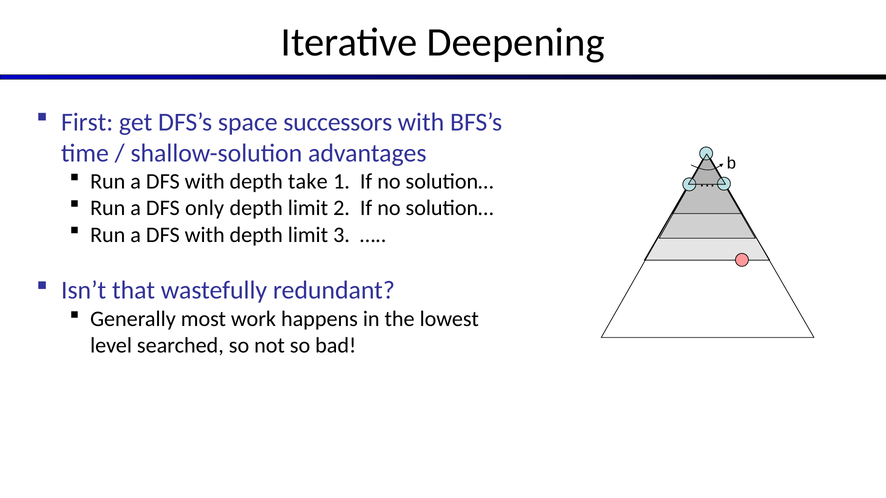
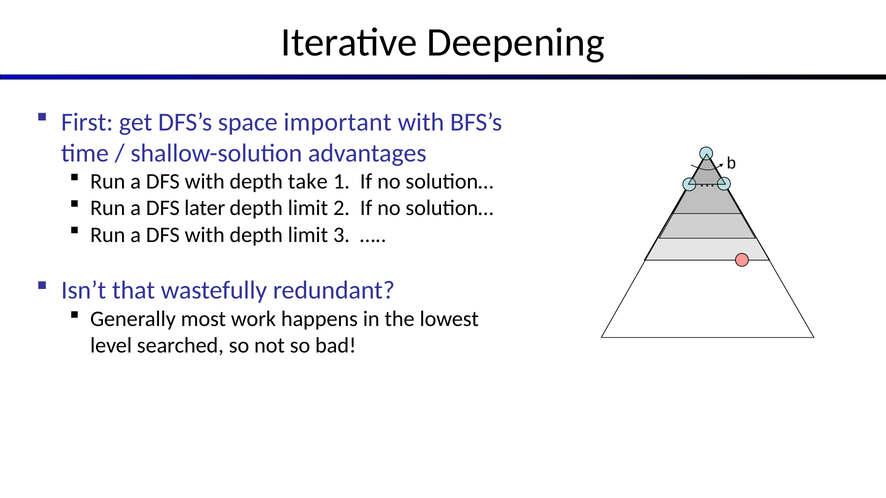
successors: successors -> important
only: only -> later
